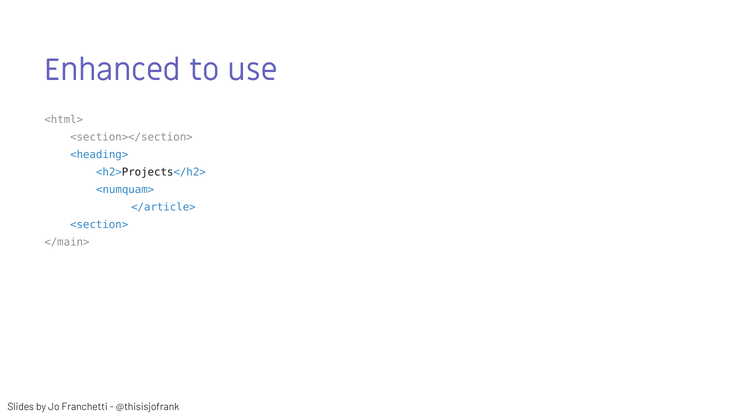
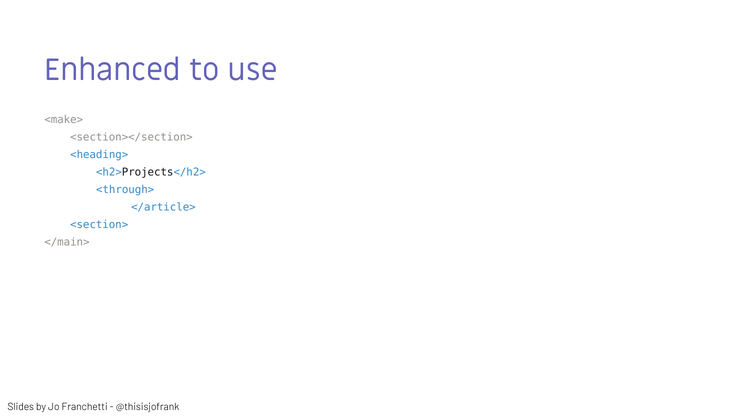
<html>: <html> -> <make>
<numquam>: <numquam> -> <through>
